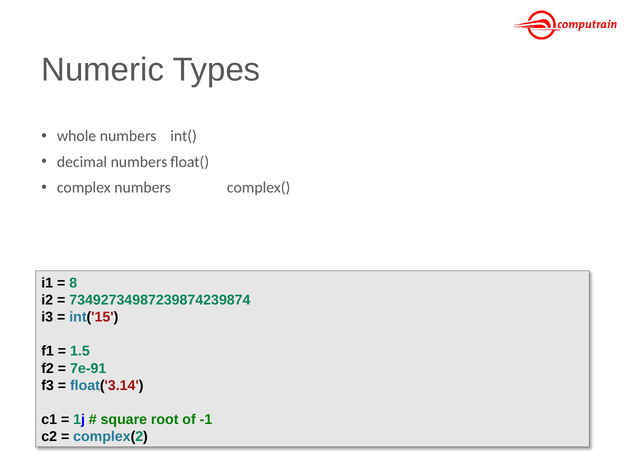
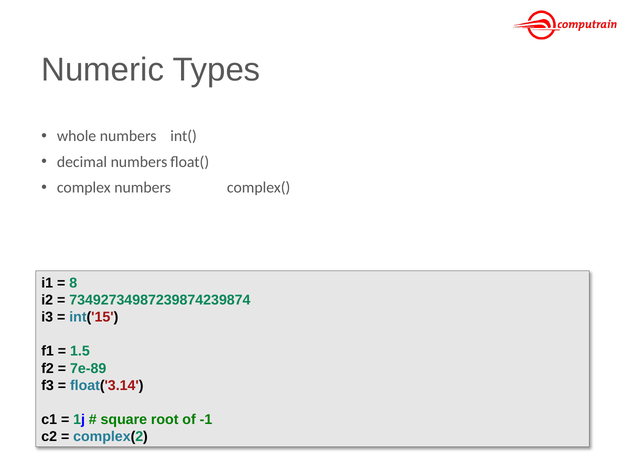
7e-91: 7e-91 -> 7e-89
